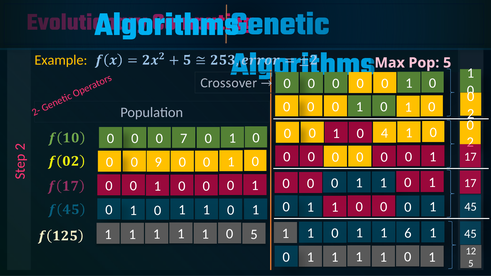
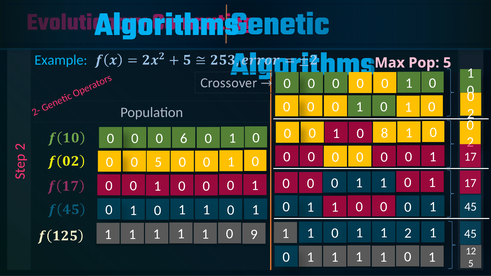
Example colour: yellow -> light blue
4: 4 -> 8
7: 7 -> 6
9 at (158, 162): 9 -> 5
1 6: 6 -> 2
0 5: 5 -> 9
